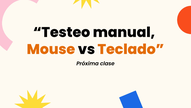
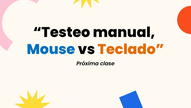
Mouse colour: orange -> blue
